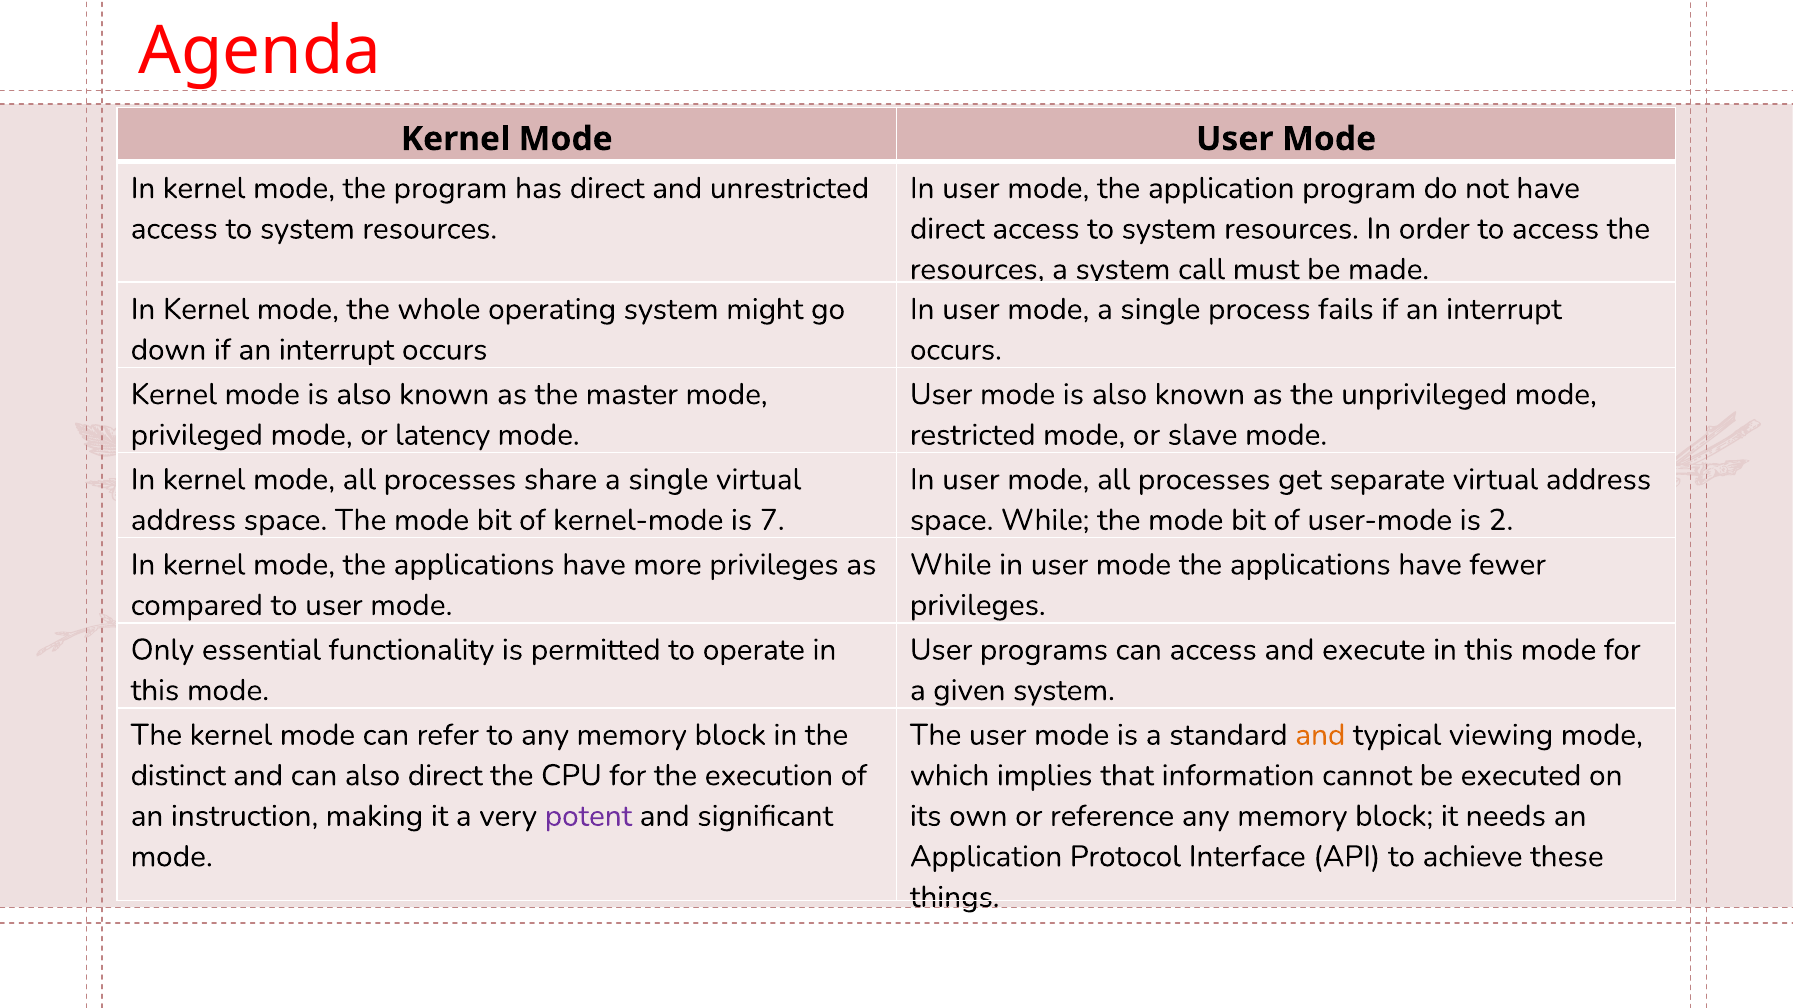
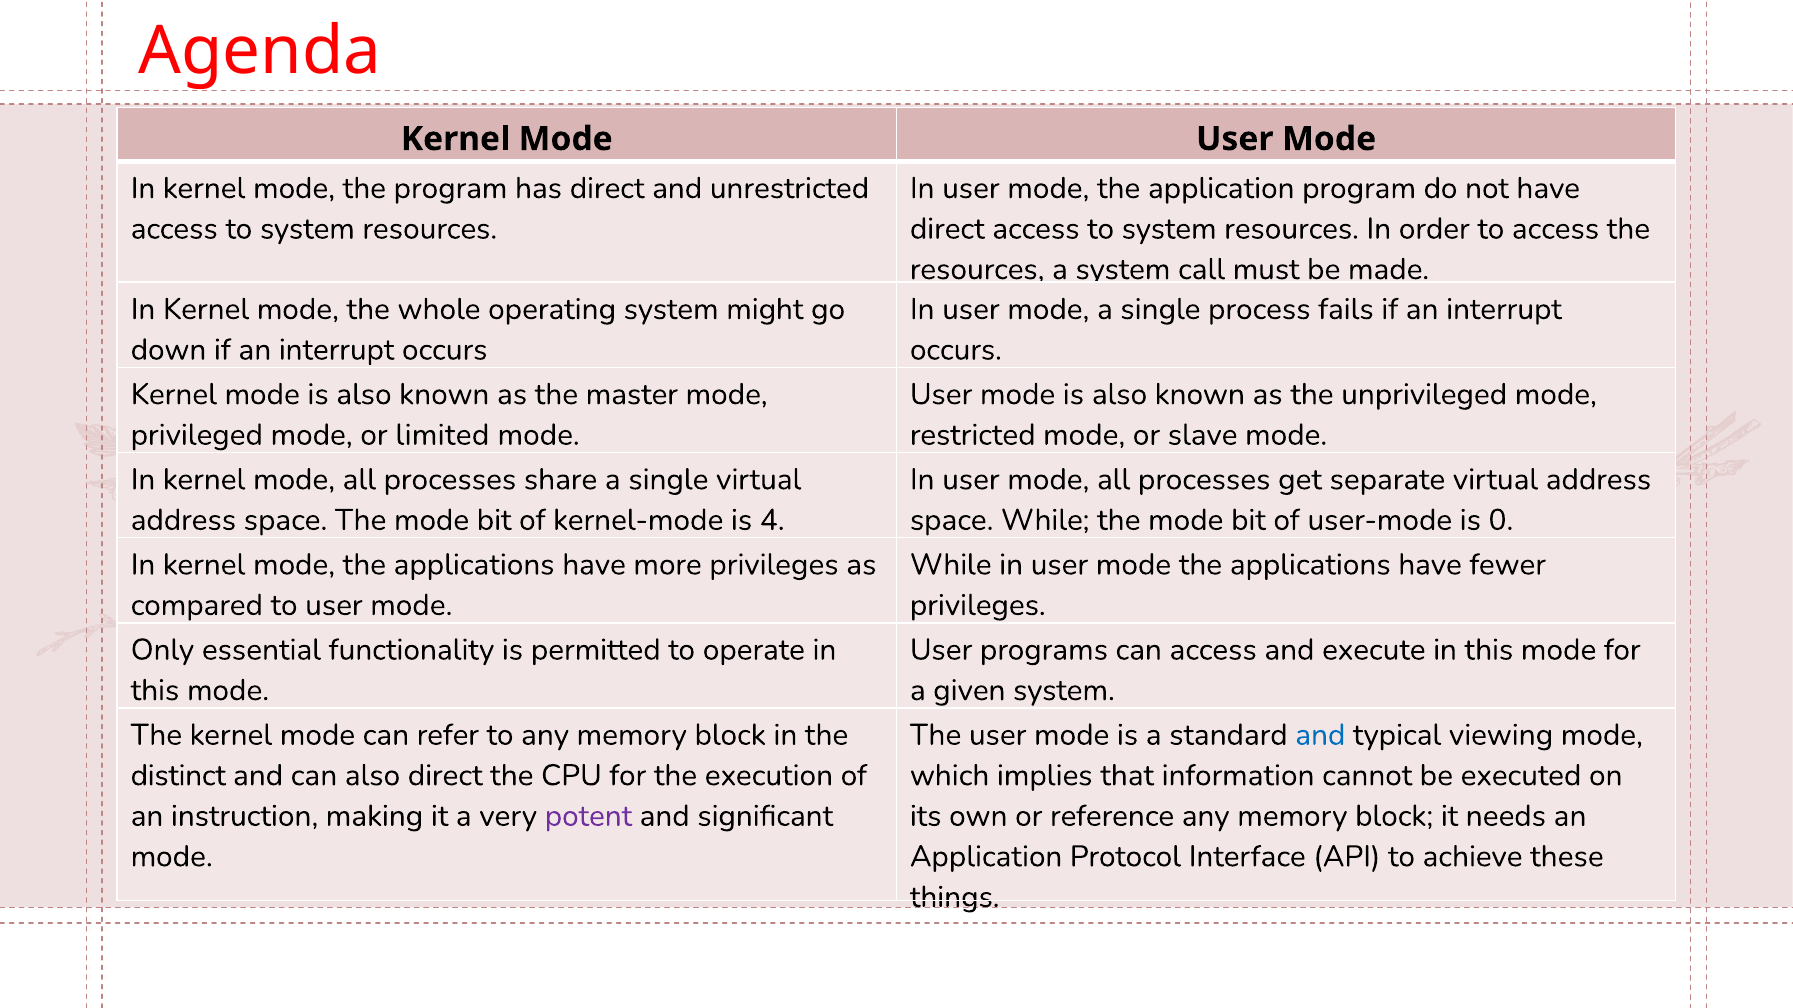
latency: latency -> limited
7: 7 -> 4
2: 2 -> 0
and at (1320, 735) colour: orange -> blue
